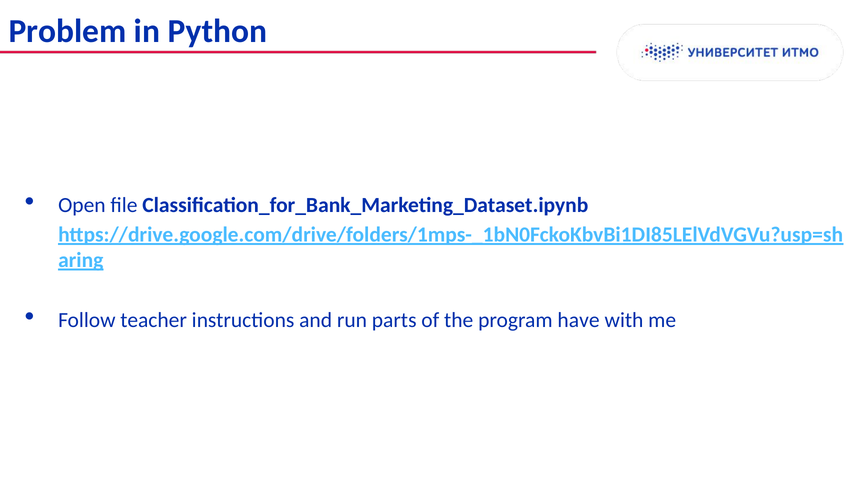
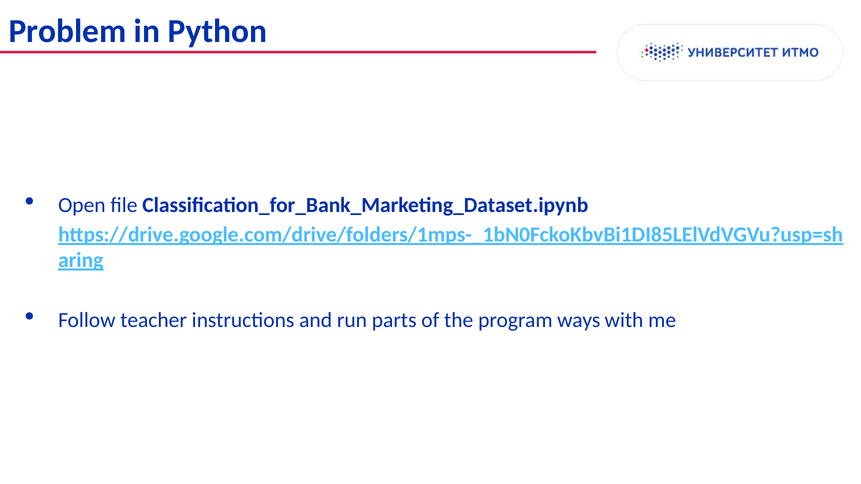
have: have -> ways
